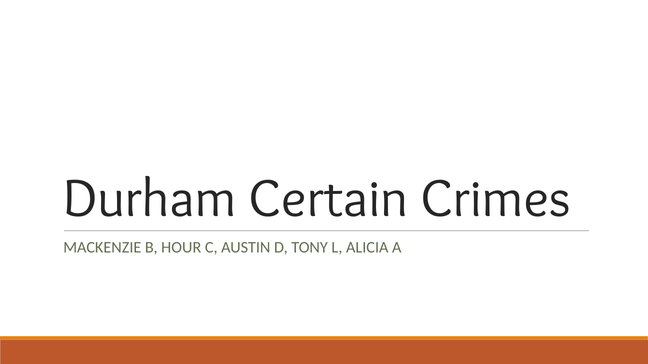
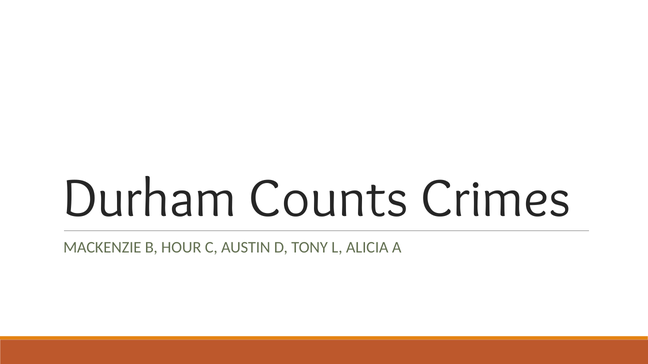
Certain: Certain -> Counts
